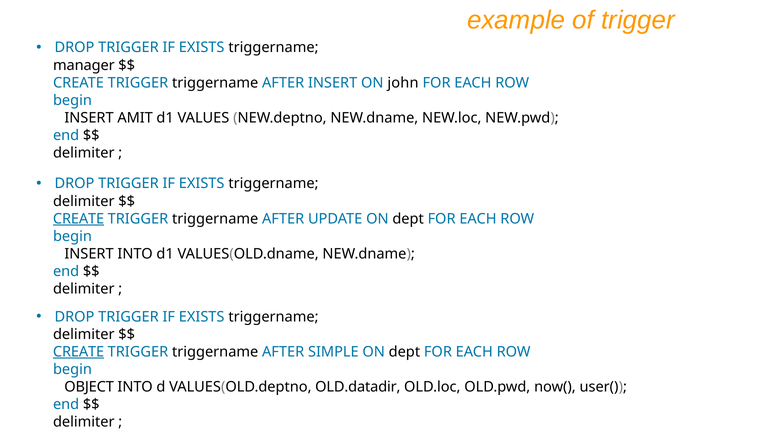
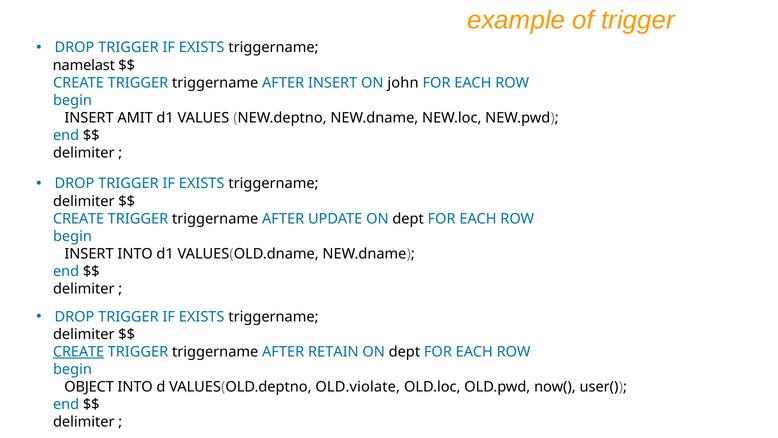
manager: manager -> namelast
CREATE at (79, 219) underline: present -> none
SIMPLE: SIMPLE -> RETAIN
OLD.datadir: OLD.datadir -> OLD.violate
